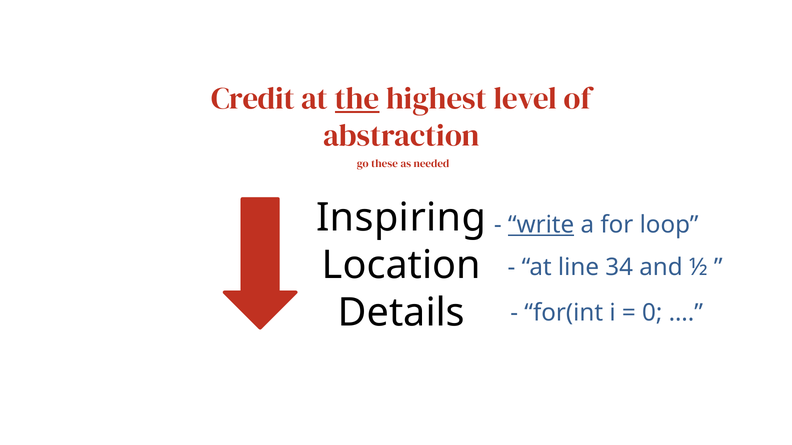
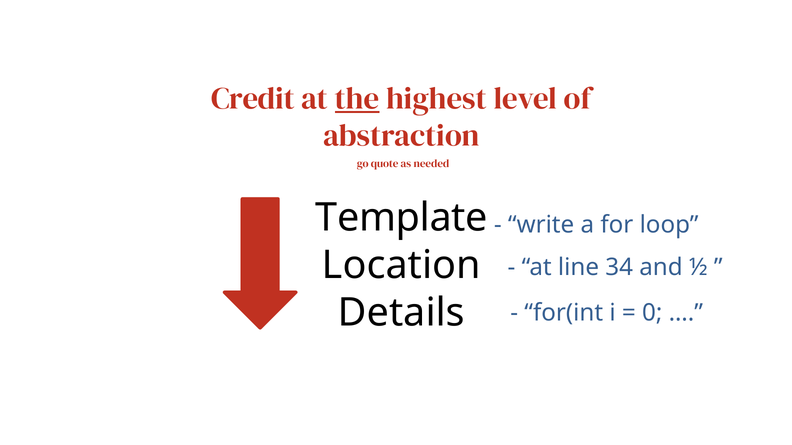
these: these -> quote
Inspiring: Inspiring -> Template
write underline: present -> none
